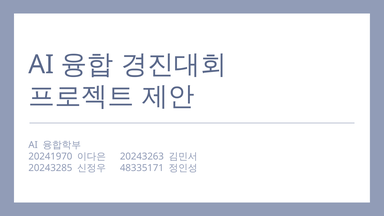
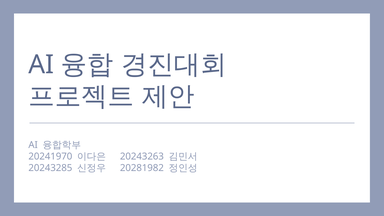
48335171: 48335171 -> 20281982
